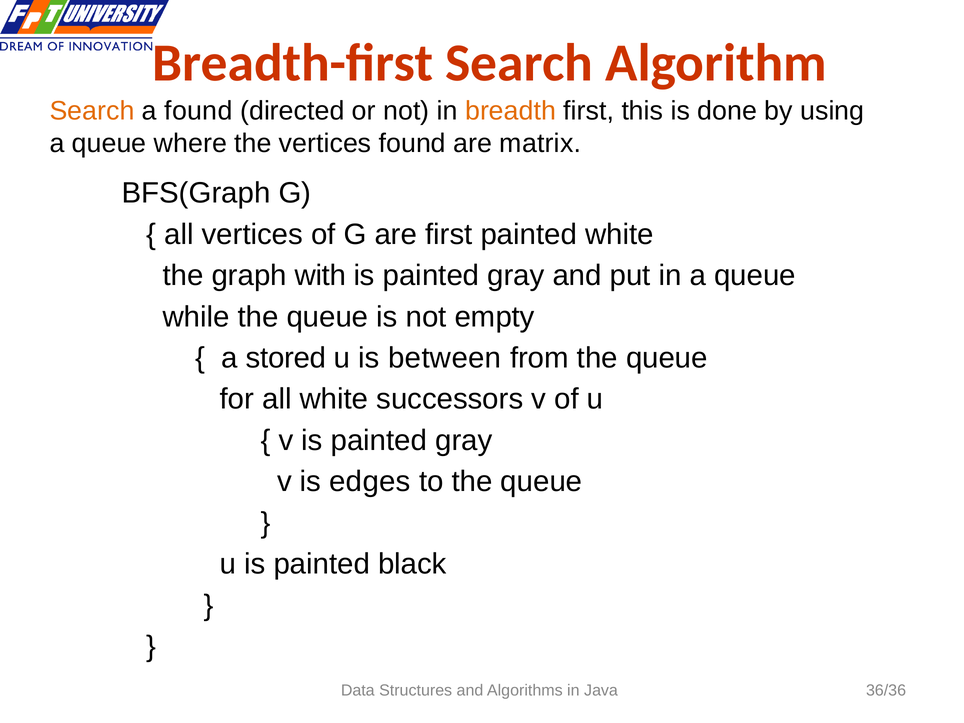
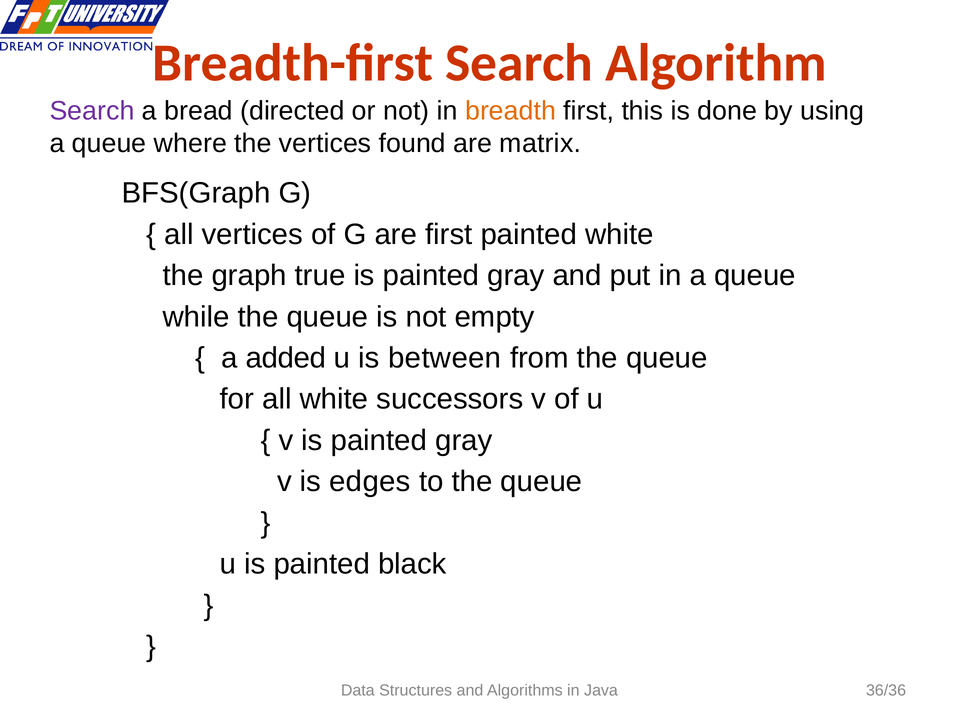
Search at (92, 111) colour: orange -> purple
a found: found -> bread
with: with -> true
stored: stored -> added
